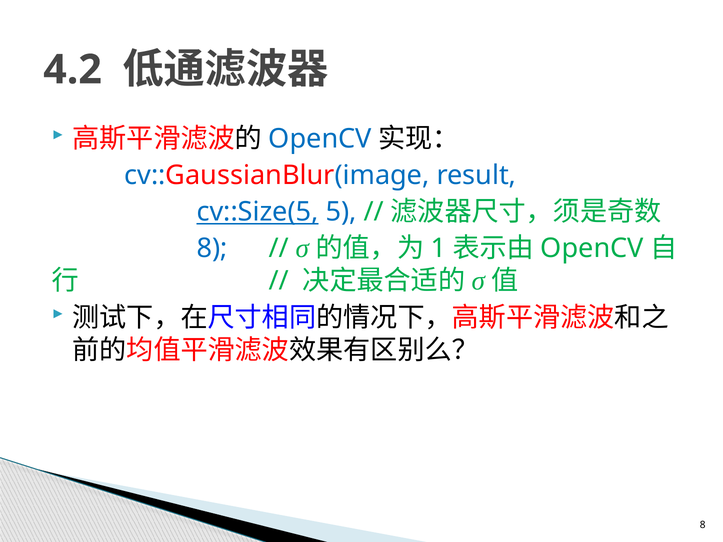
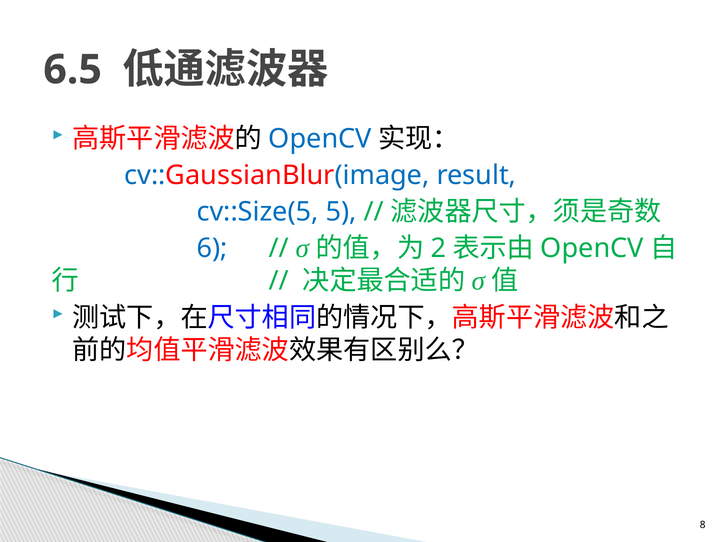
4.2: 4.2 -> 6.5
cv::Size(5 underline: present -> none
8 at (212, 249): 8 -> 6
1: 1 -> 2
